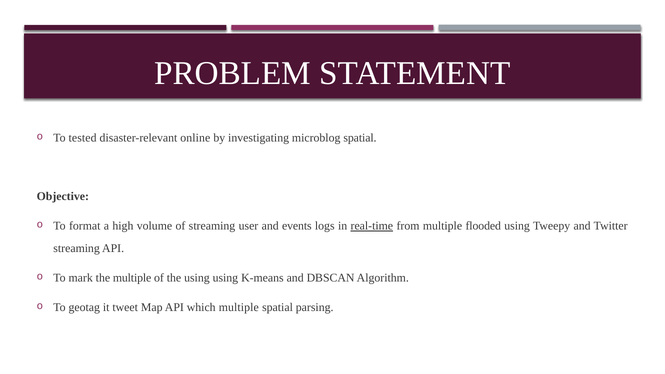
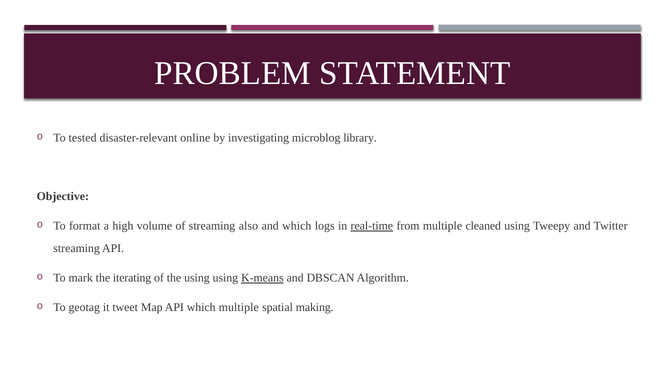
microblog spatial: spatial -> library
user: user -> also
and events: events -> which
flooded: flooded -> cleaned
the multiple: multiple -> iterating
K-means underline: none -> present
parsing: parsing -> making
